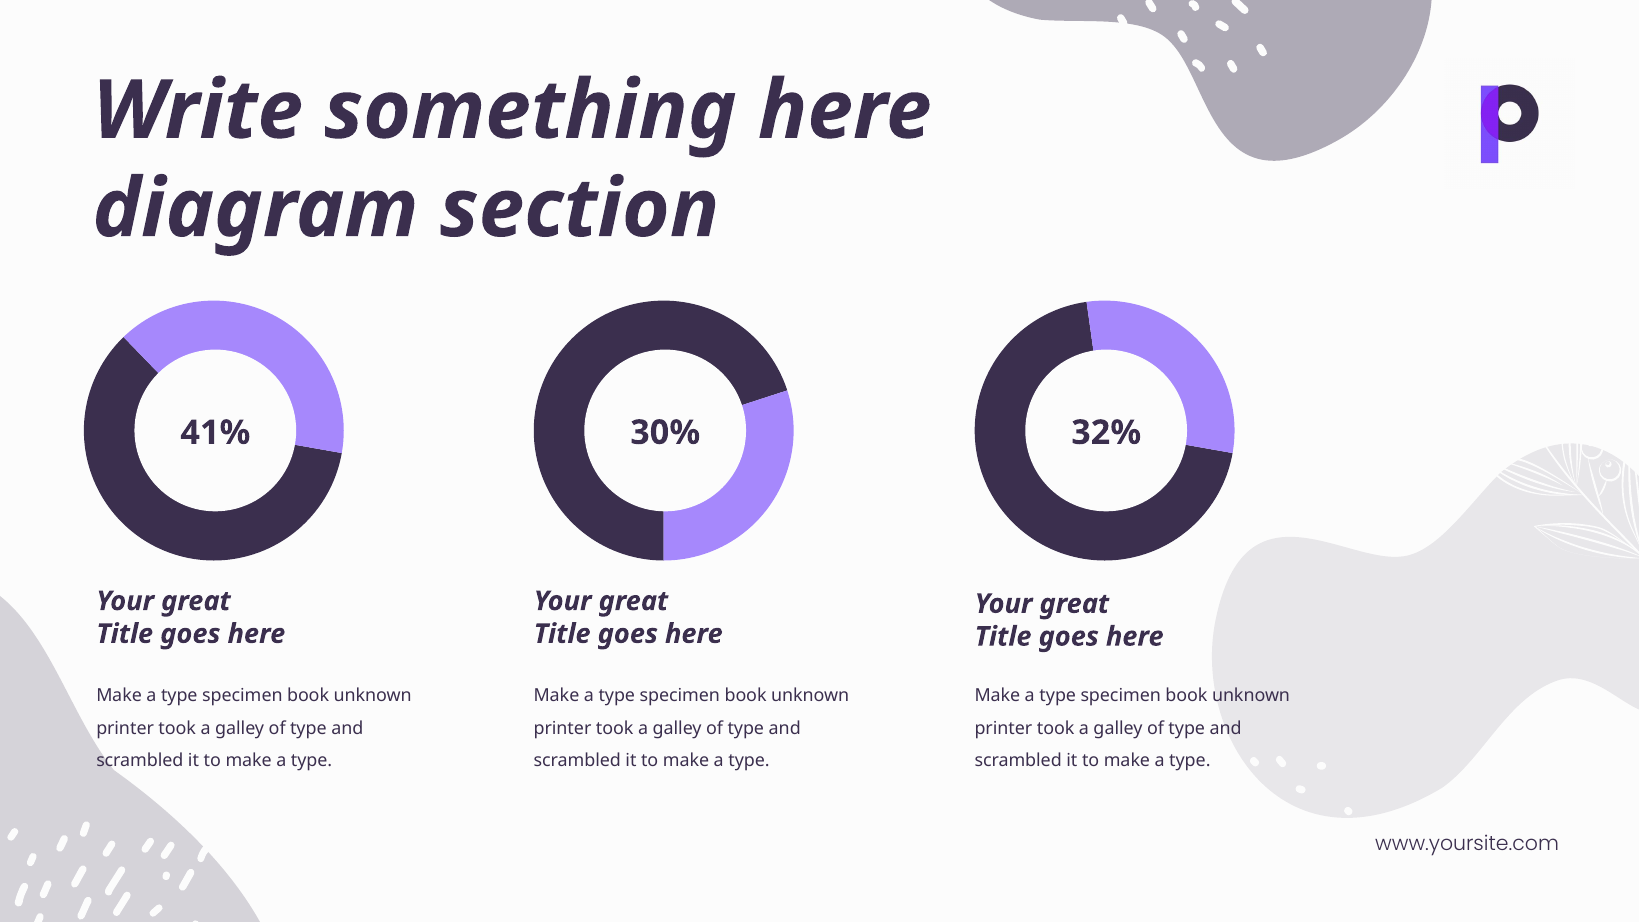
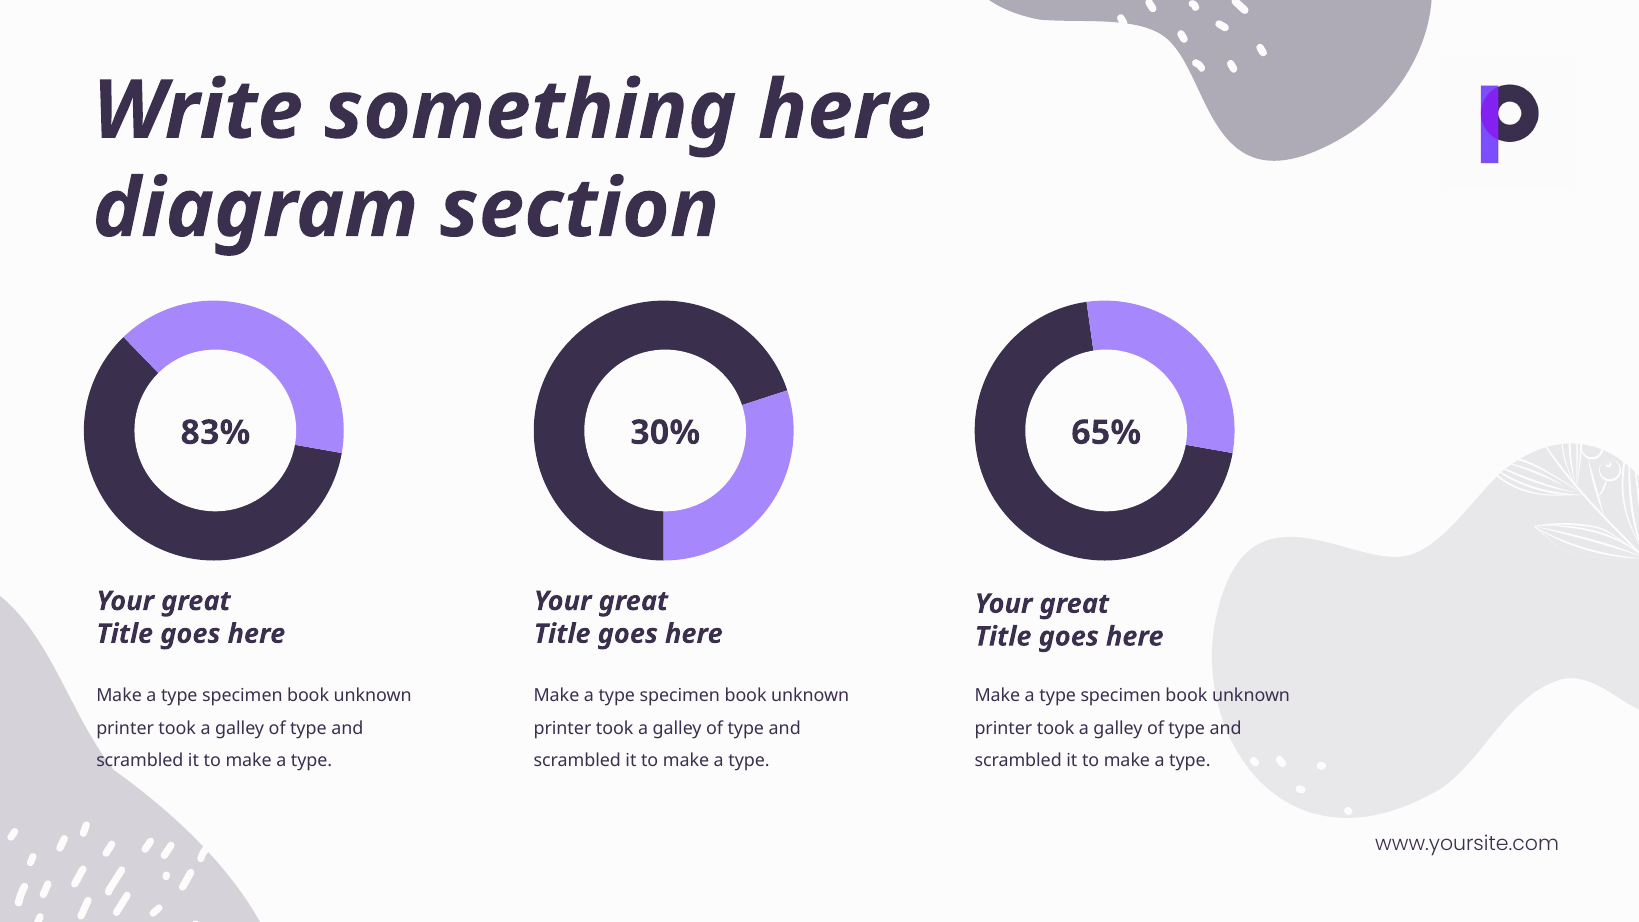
41%: 41% -> 83%
32%: 32% -> 65%
